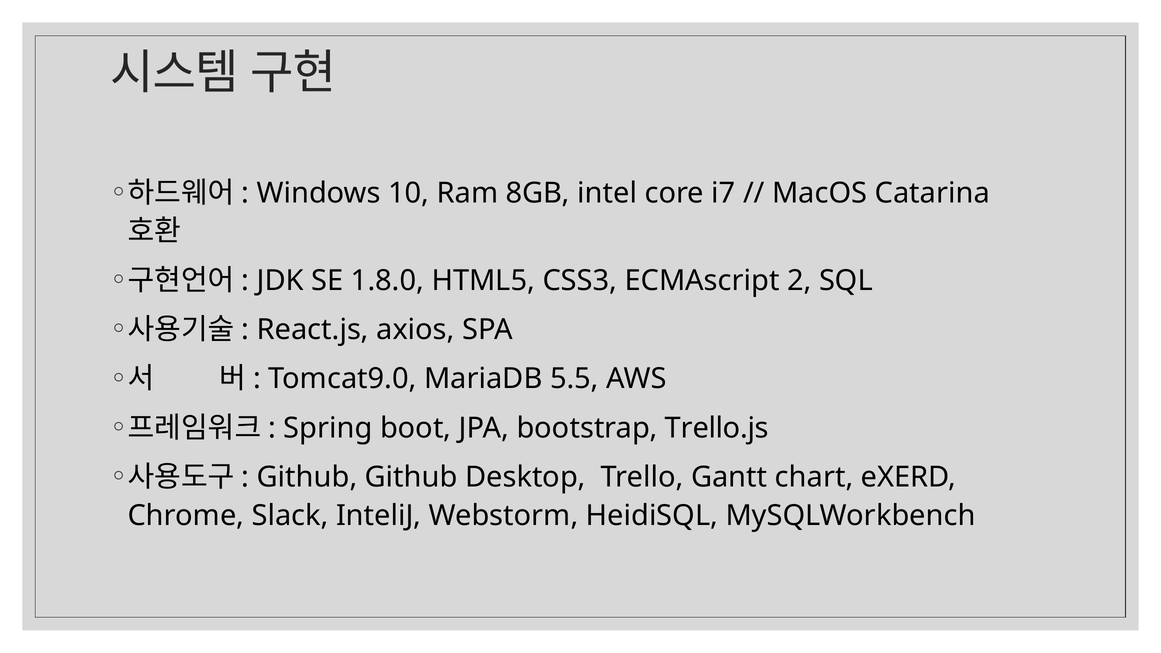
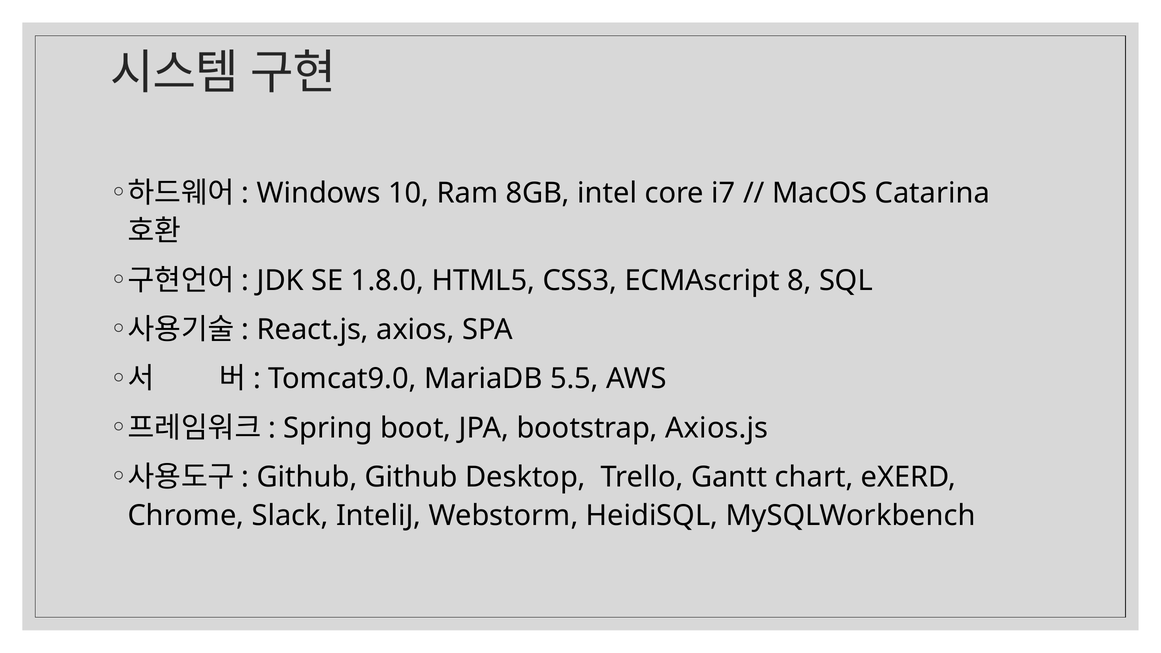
2: 2 -> 8
Trello.js: Trello.js -> Axios.js
